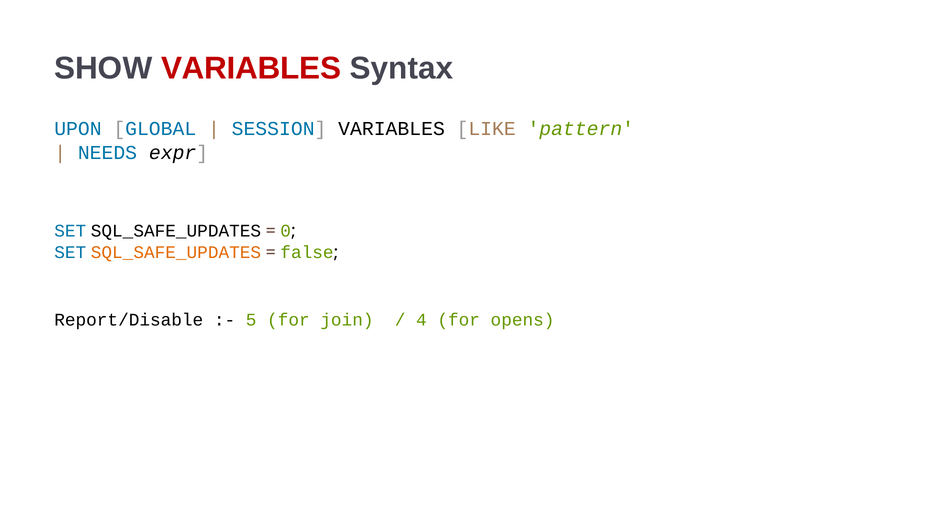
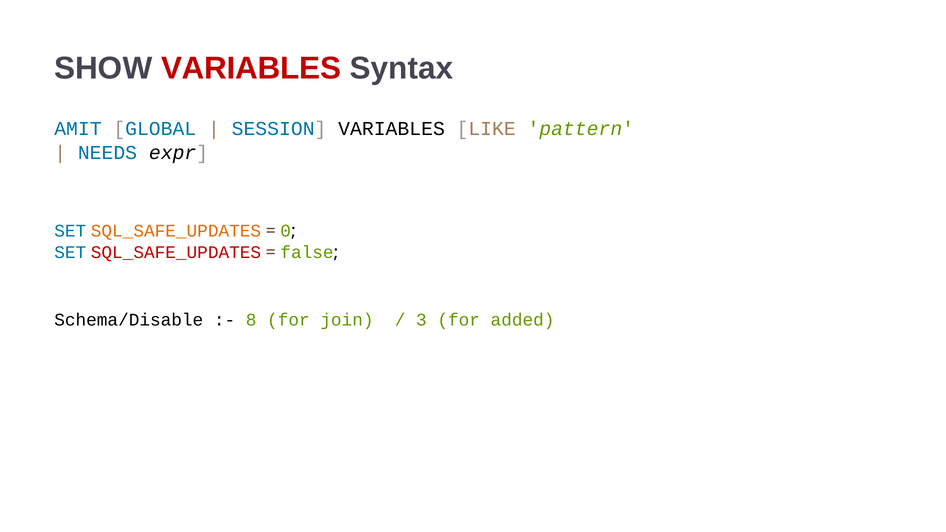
UPON: UPON -> AMIT
SQL_SAFE_UPDATES at (176, 231) colour: black -> orange
SQL_SAFE_UPDATES at (176, 252) colour: orange -> red
Report/Disable: Report/Disable -> Schema/Disable
5: 5 -> 8
4: 4 -> 3
opens: opens -> added
